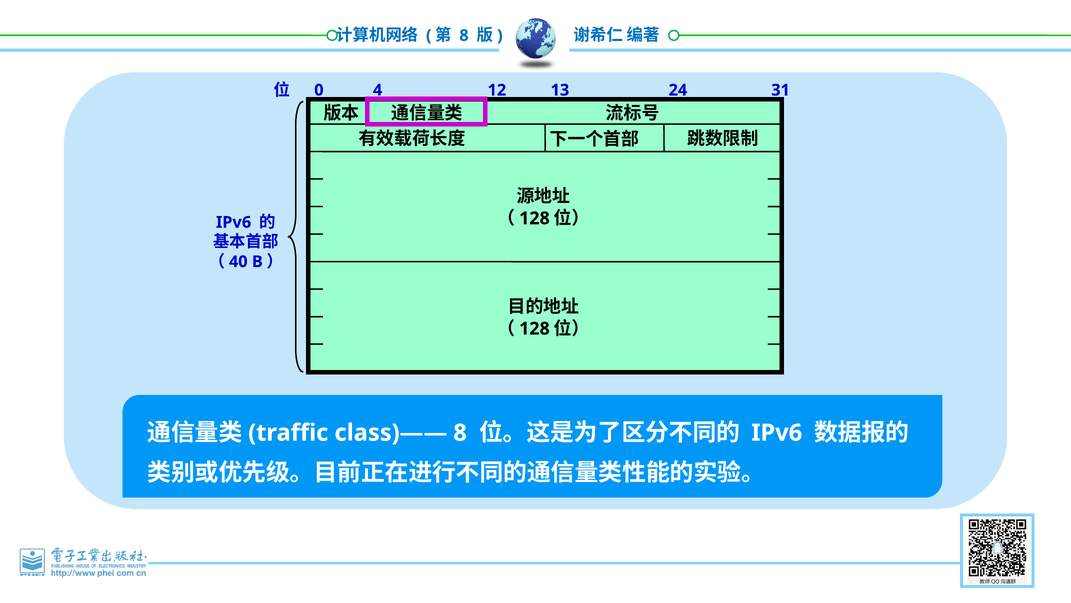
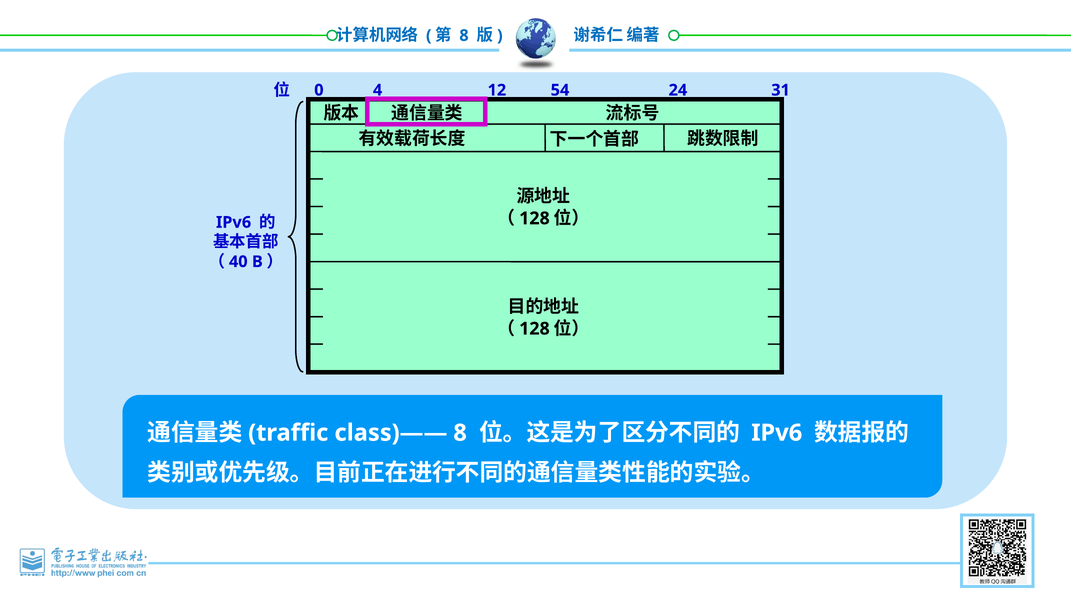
13: 13 -> 54
